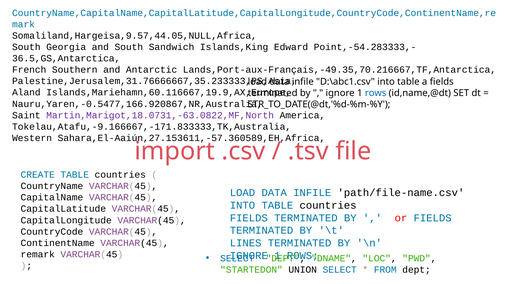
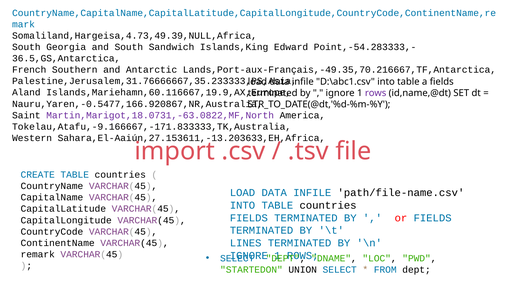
Somaliland,Hargeisa,9.57,44.05,NULL,Africa: Somaliland,Hargeisa,9.57,44.05,NULL,Africa -> Somaliland,Hargeisa,4.73,49.39,NULL,Africa
rows at (376, 93) colour: blue -> purple
Sahara,El-Aaiún,27.153611,-57.360589,EH,Africa: Sahara,El-Aaiún,27.153611,-57.360589,EH,Africa -> Sahara,El-Aaiún,27.153611,-13.203633,EH,Africa
